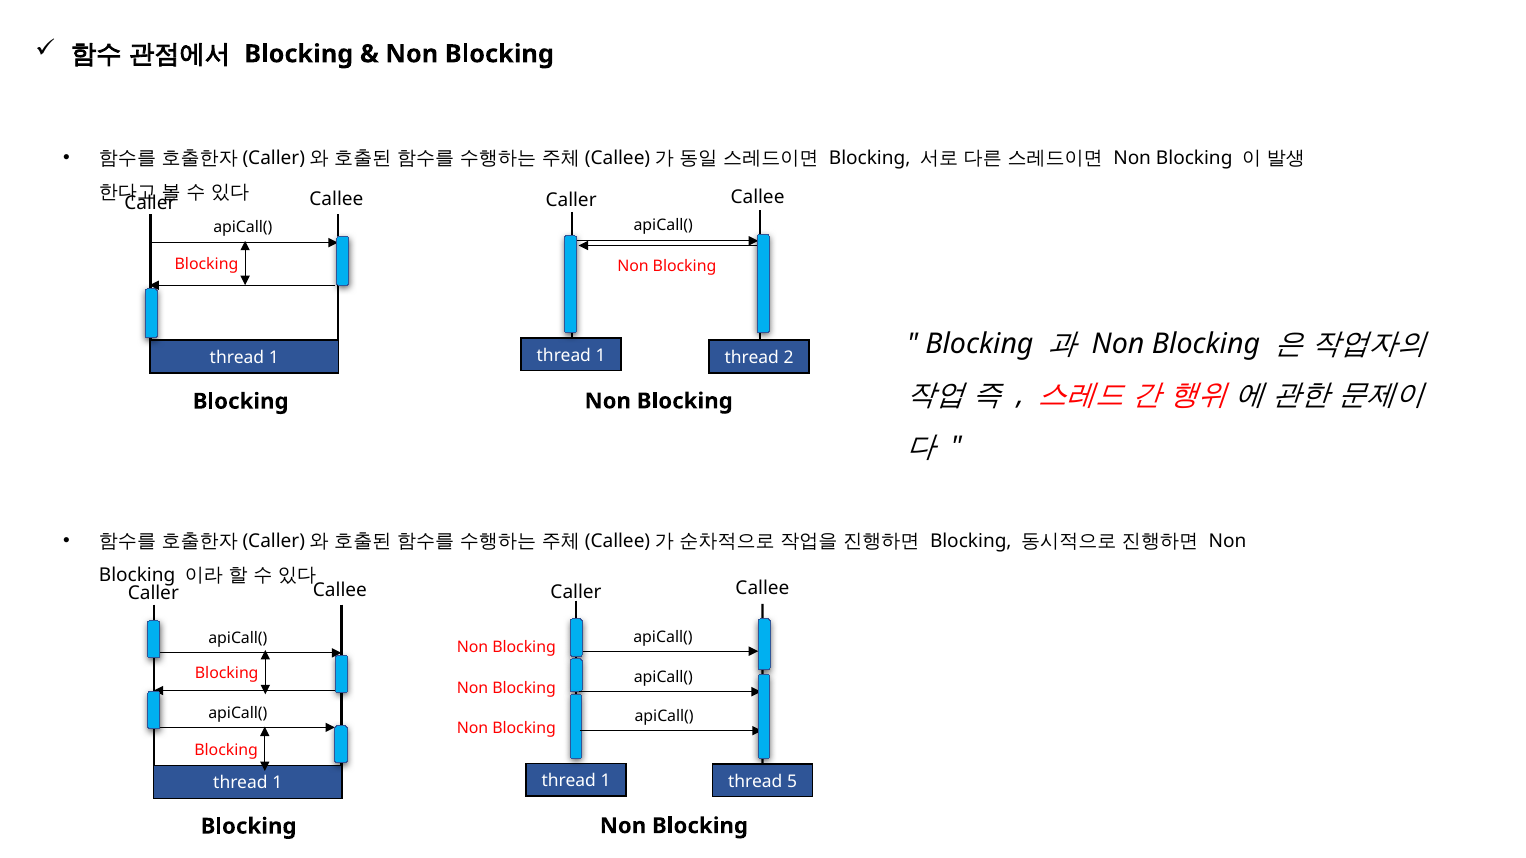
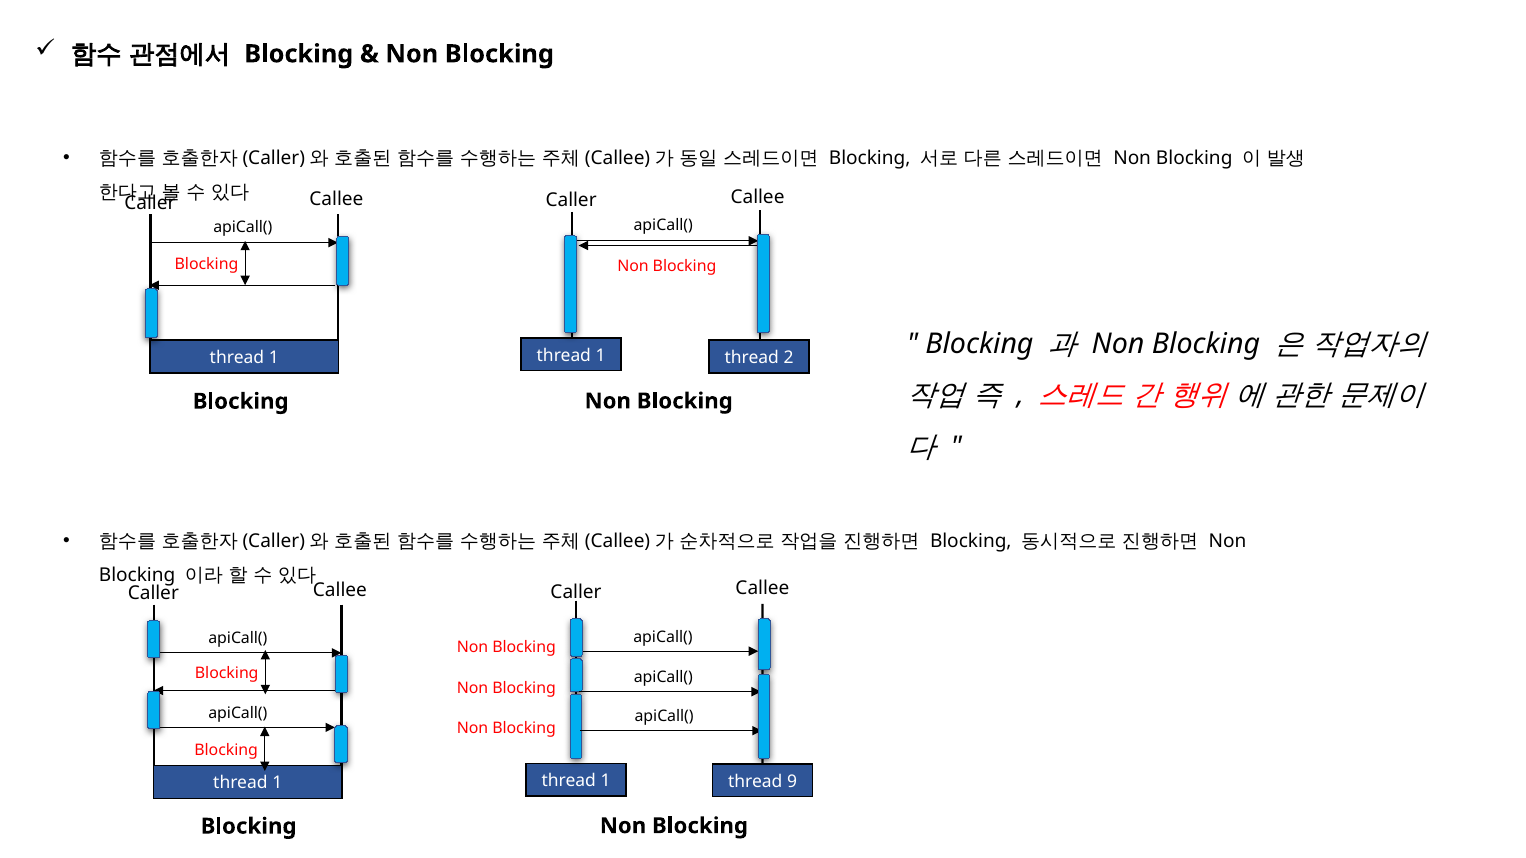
5: 5 -> 9
